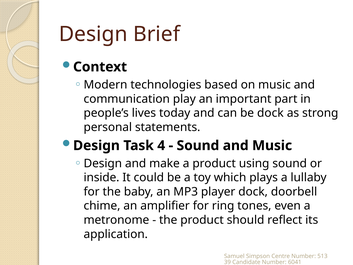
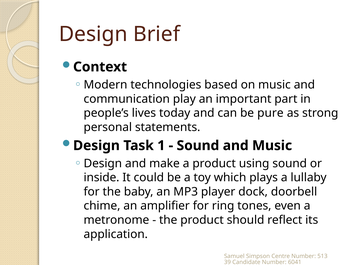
be dock: dock -> pure
4: 4 -> 1
